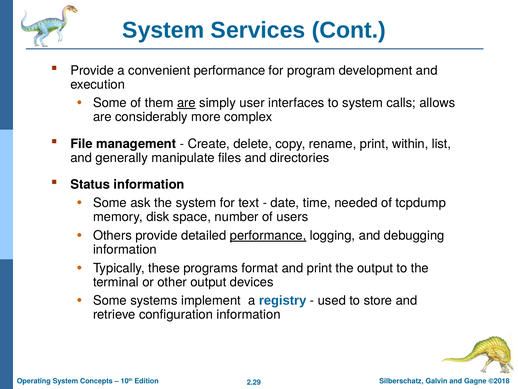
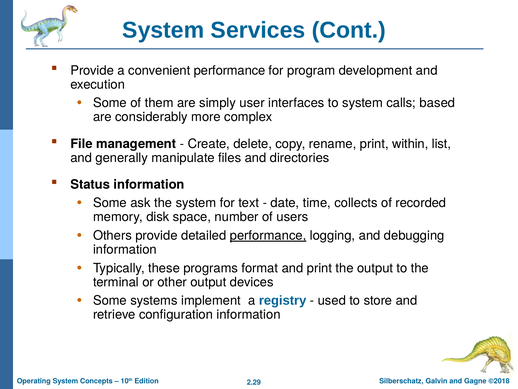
are at (186, 103) underline: present -> none
allows: allows -> based
needed: needed -> collects
tcpdump: tcpdump -> recorded
